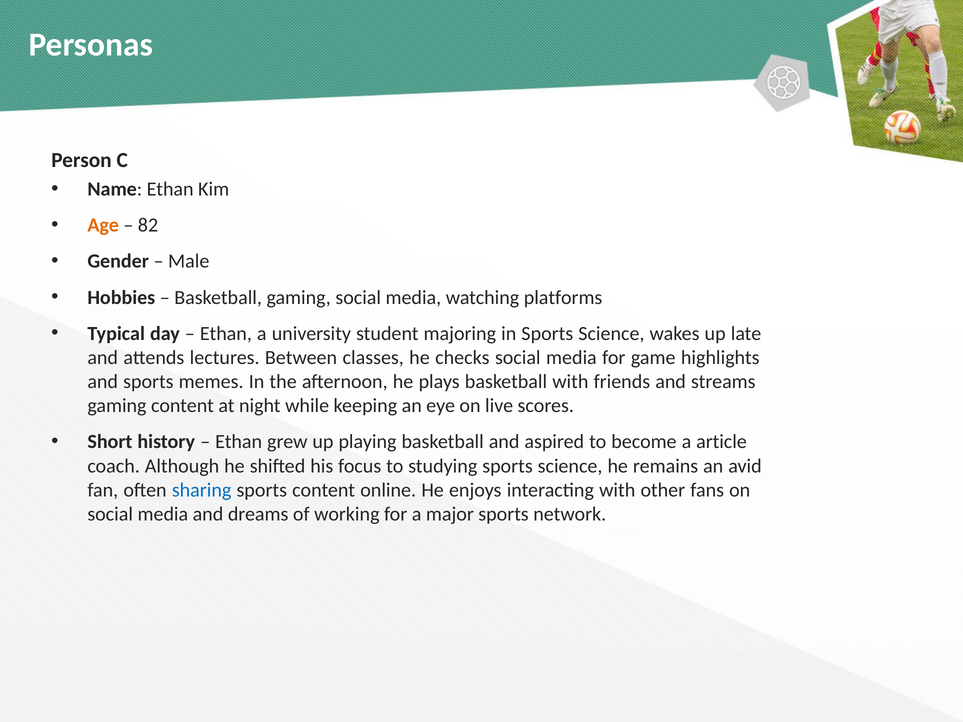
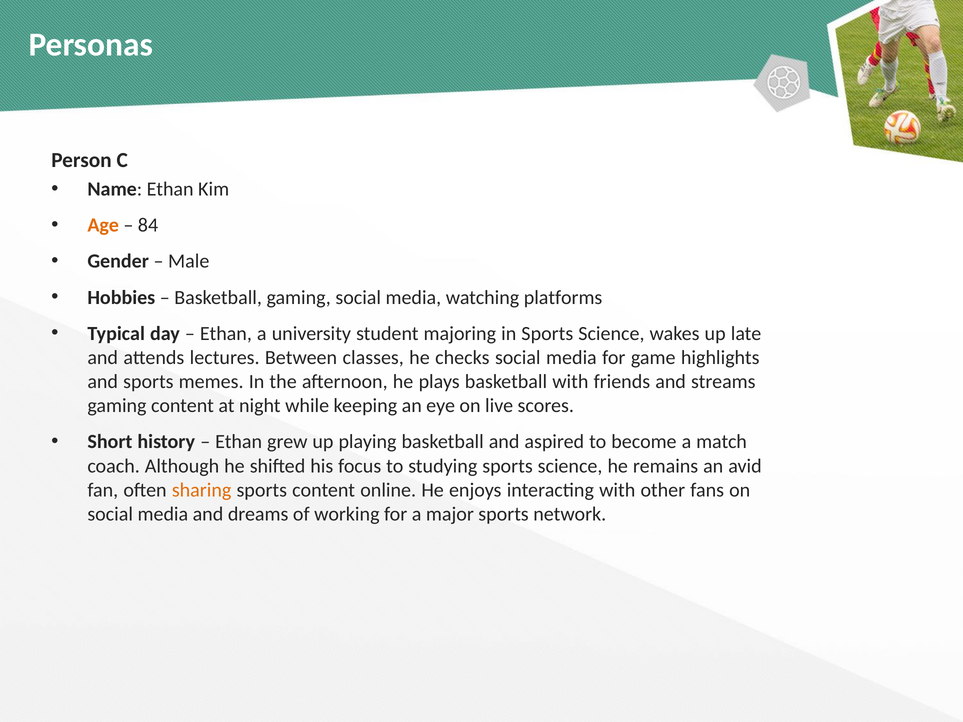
82: 82 -> 84
article: article -> match
sharing colour: blue -> orange
